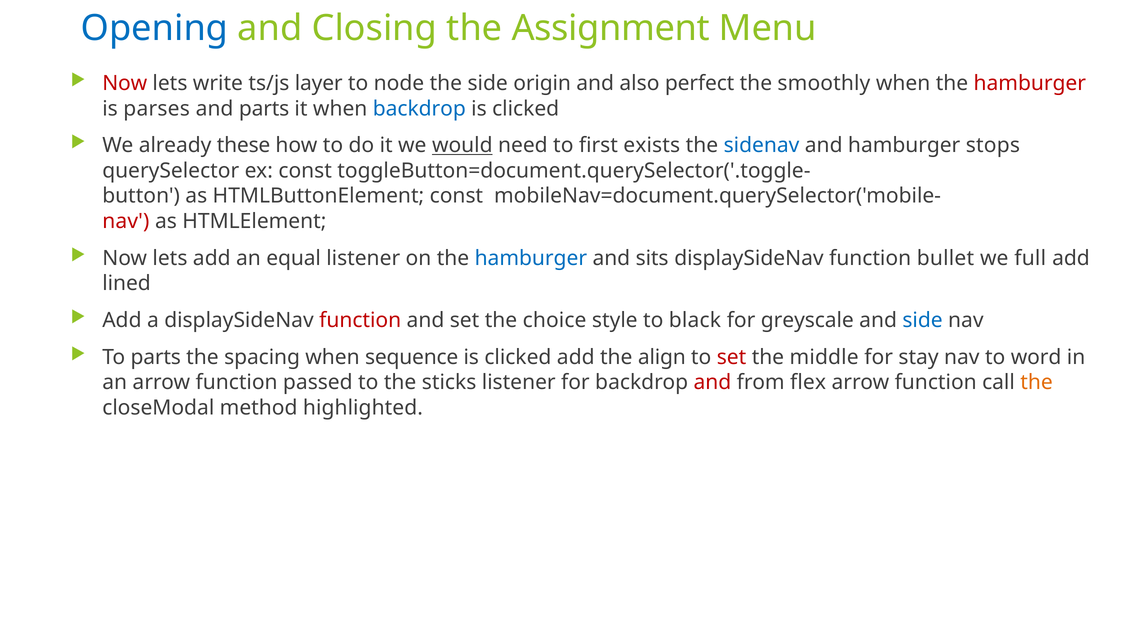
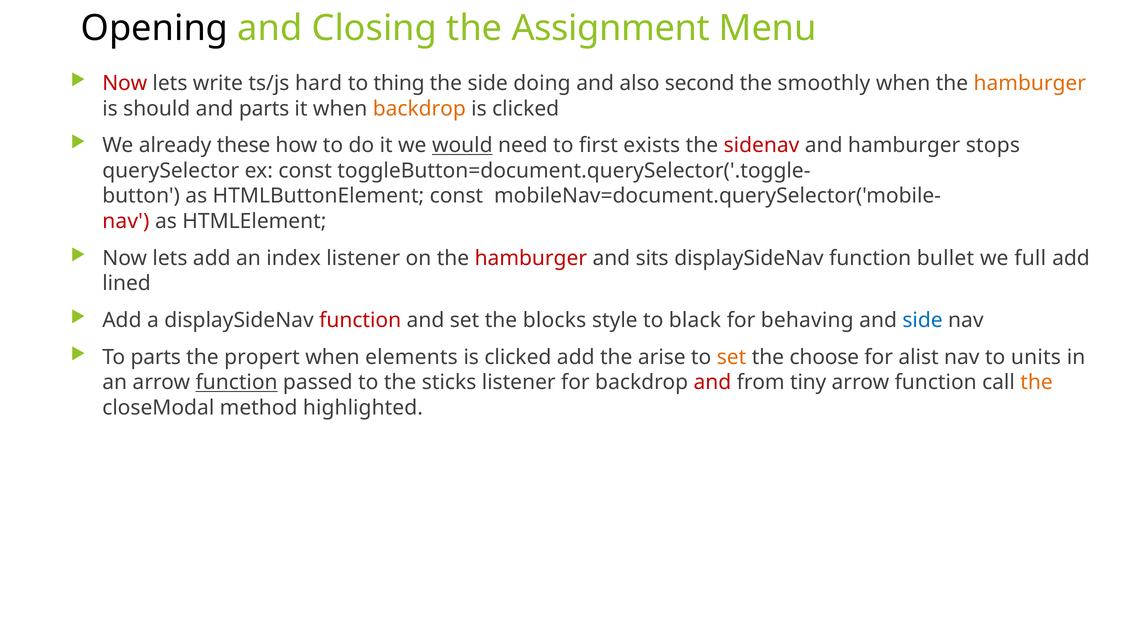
Opening colour: blue -> black
layer: layer -> hard
node: node -> thing
origin: origin -> doing
perfect: perfect -> second
hamburger at (1030, 83) colour: red -> orange
parses: parses -> should
backdrop at (419, 109) colour: blue -> orange
sidenav colour: blue -> red
equal: equal -> index
hamburger at (531, 258) colour: blue -> red
choice: choice -> blocks
greyscale: greyscale -> behaving
spacing: spacing -> propert
sequence: sequence -> elements
align: align -> arise
set at (732, 357) colour: red -> orange
middle: middle -> choose
stay: stay -> alist
word: word -> units
function at (237, 383) underline: none -> present
flex: flex -> tiny
